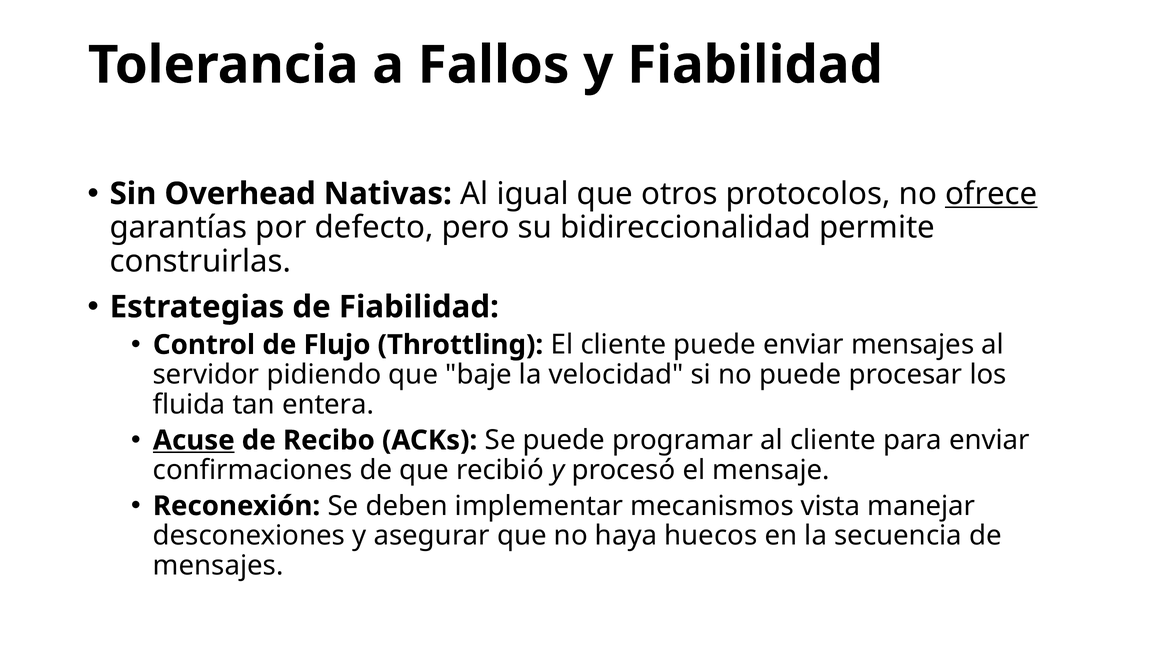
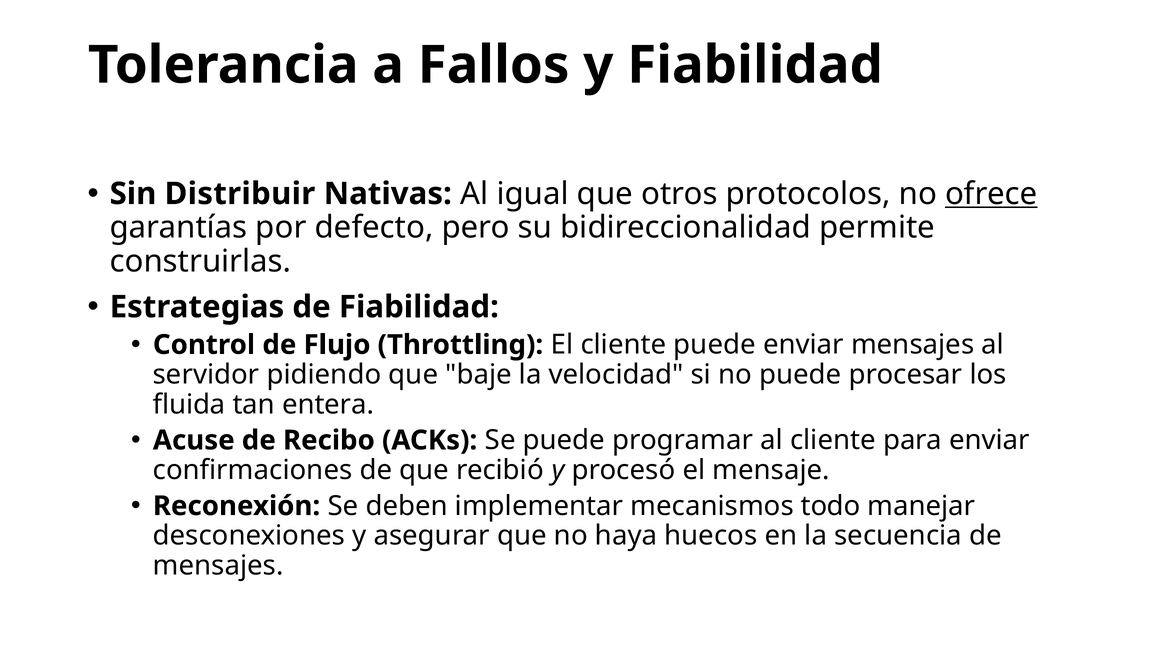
Overhead: Overhead -> Distribuir
Acuse underline: present -> none
vista: vista -> todo
